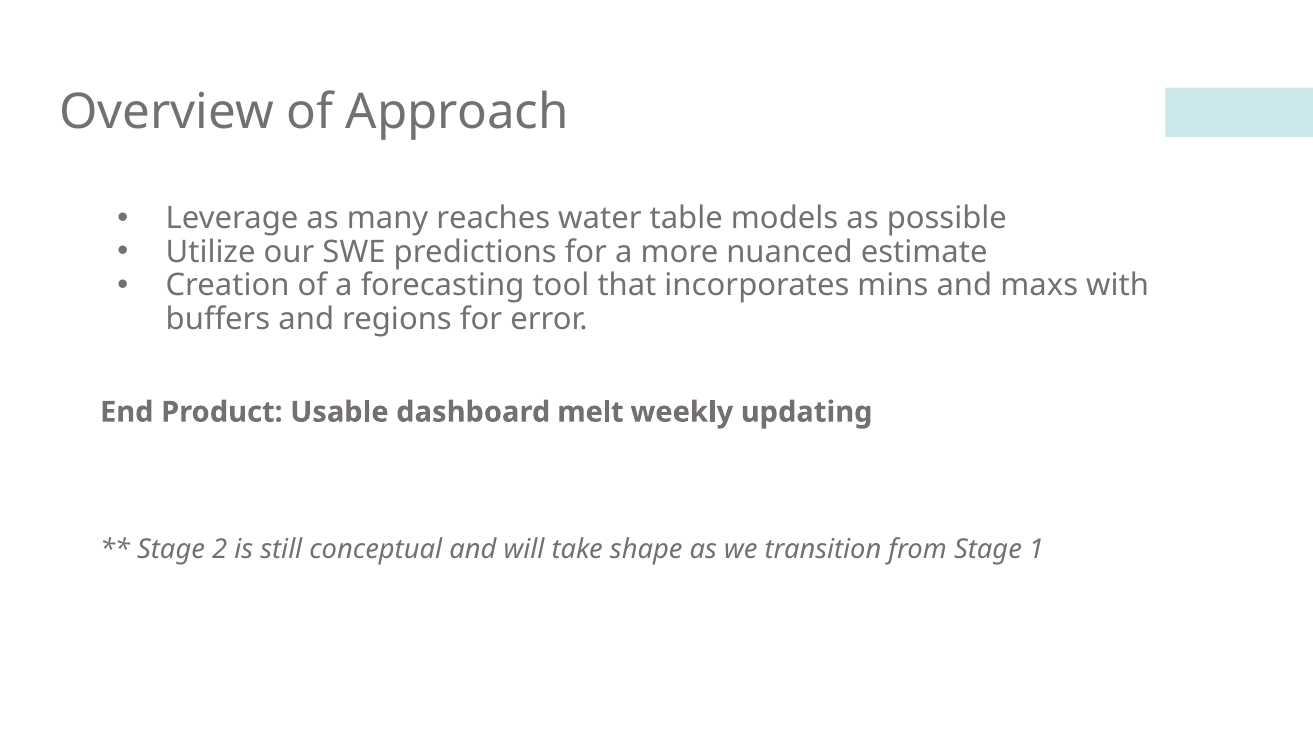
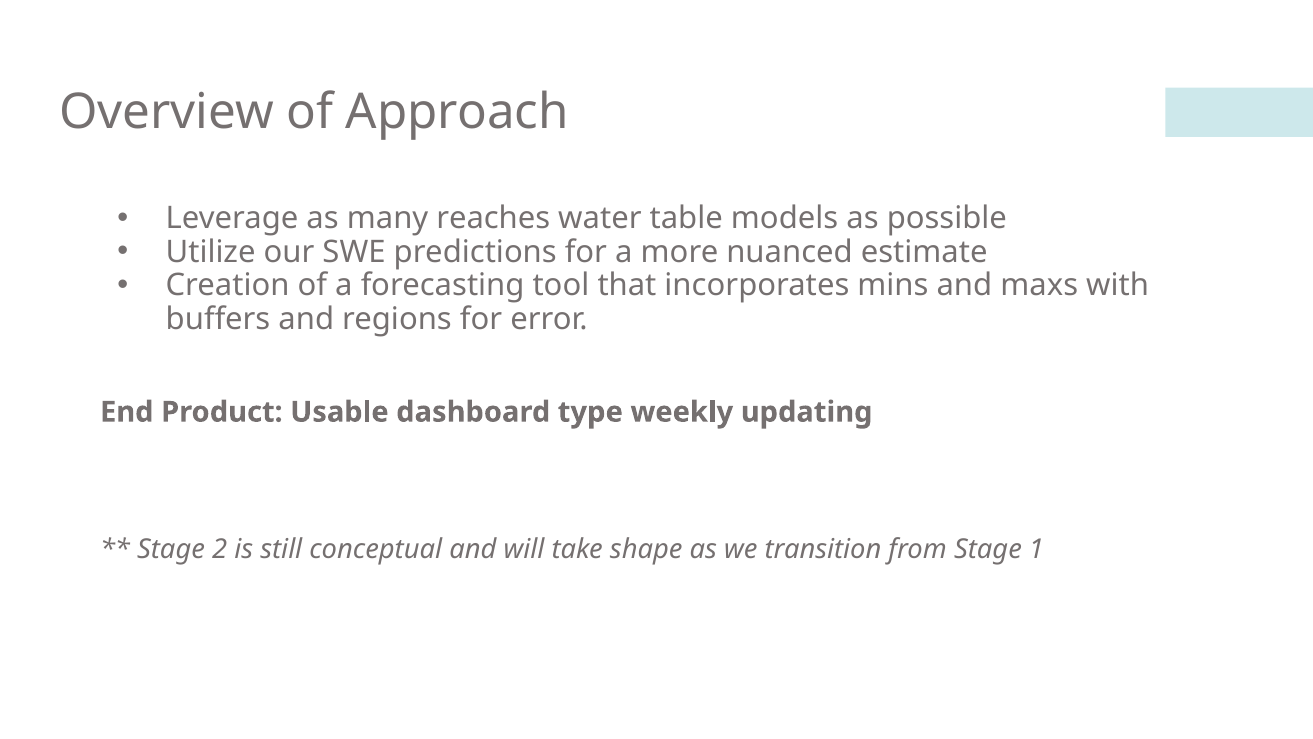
melt: melt -> type
